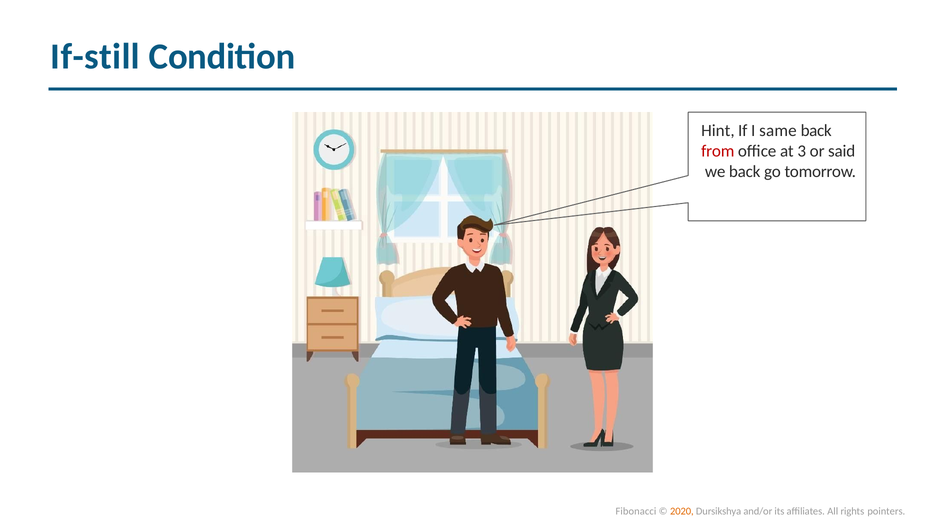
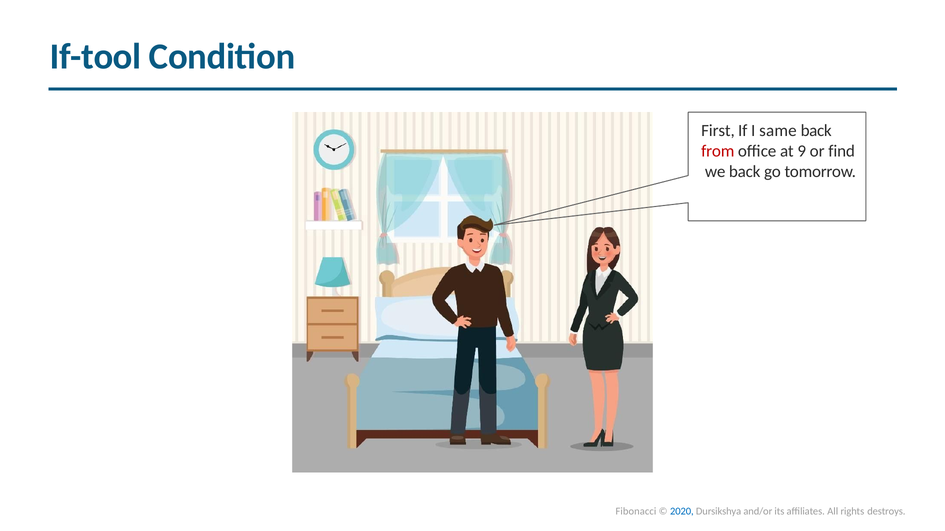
If-still: If-still -> If-tool
Hint: Hint -> First
3: 3 -> 9
said: said -> find
2020 colour: orange -> blue
pointers: pointers -> destroys
